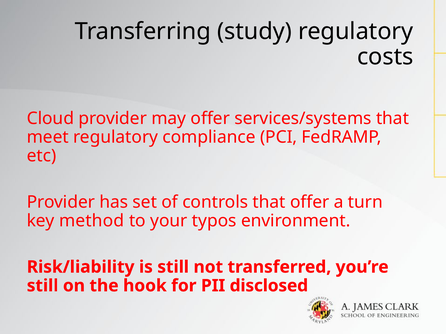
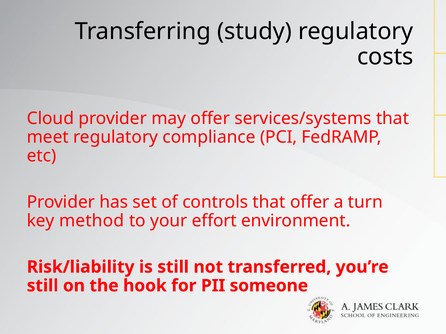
typos: typos -> effort
disclosed: disclosed -> someone
